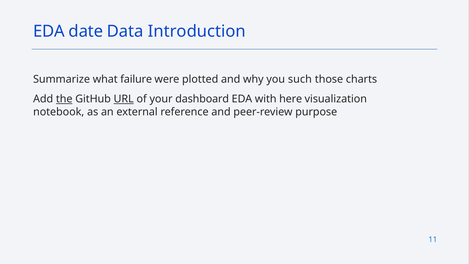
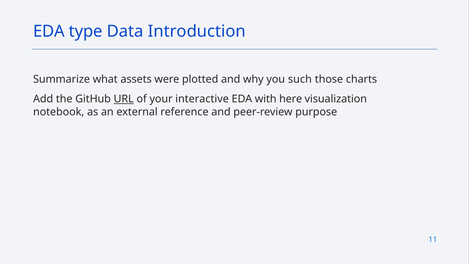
date: date -> type
failure: failure -> assets
the underline: present -> none
dashboard: dashboard -> interactive
